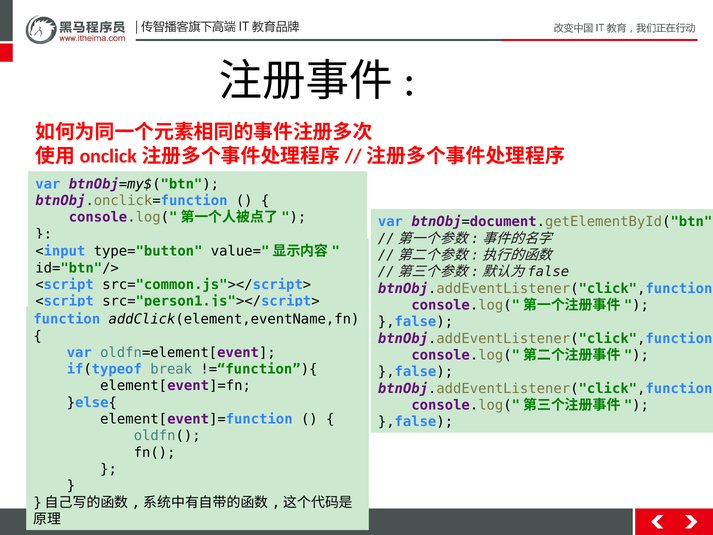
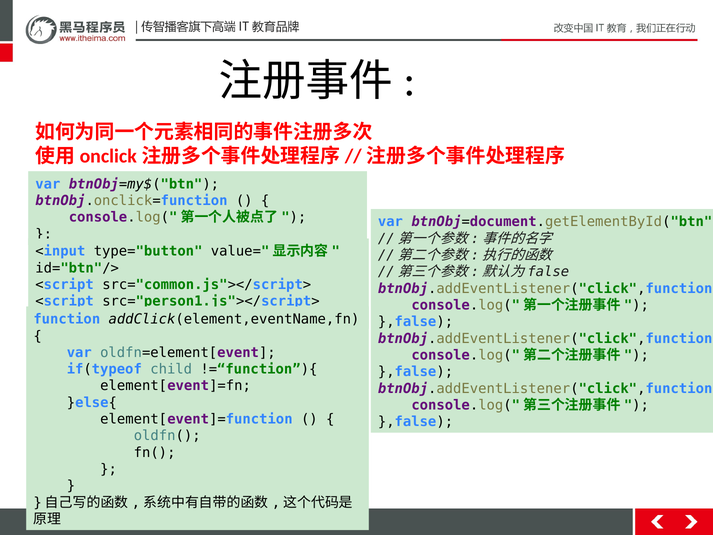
break: break -> child
